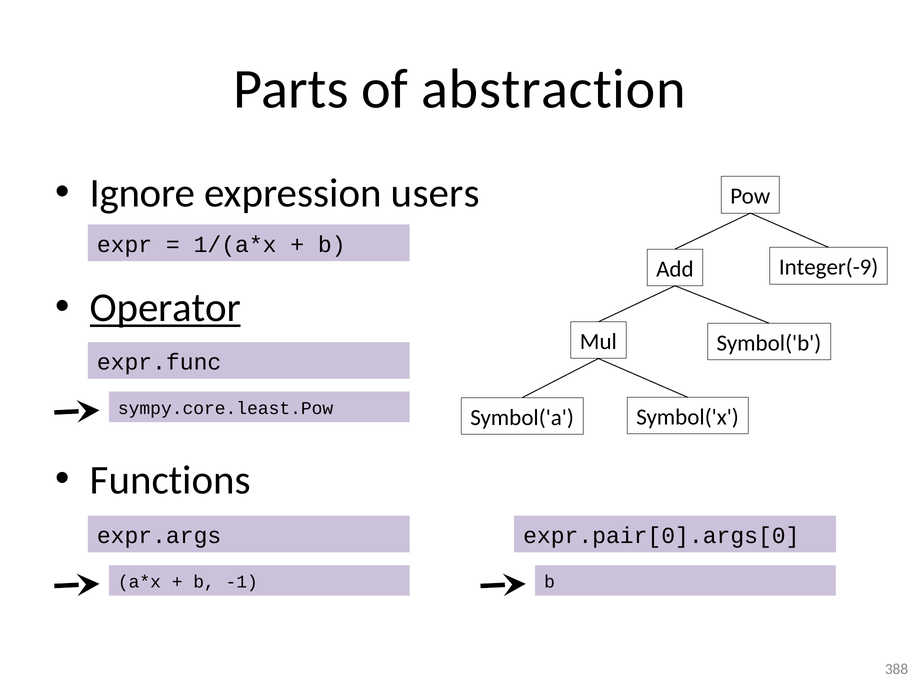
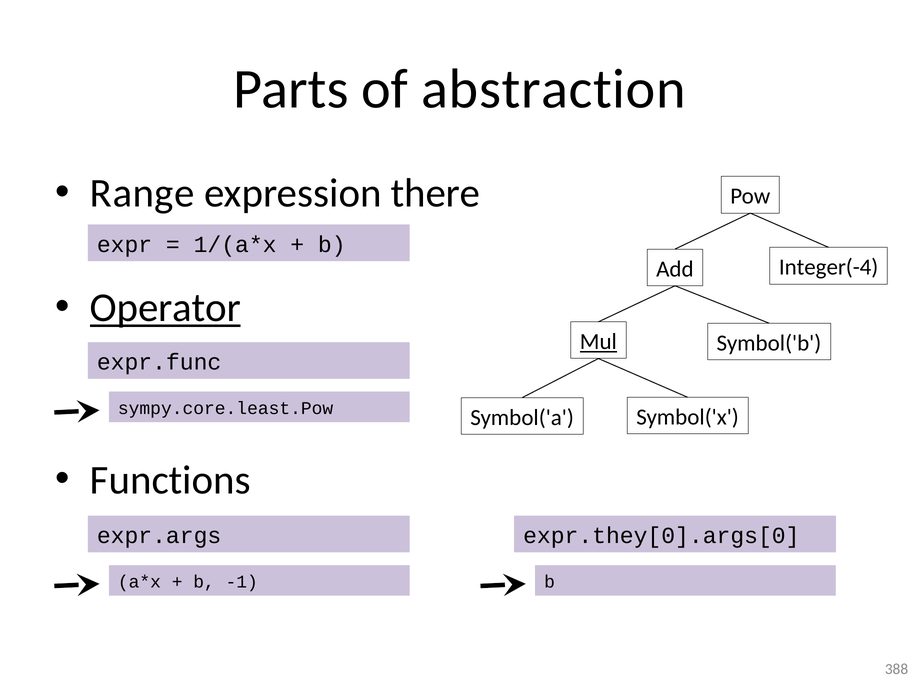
Ignore: Ignore -> Range
users: users -> there
Integer(-9: Integer(-9 -> Integer(-4
Mul underline: none -> present
expr.pair[0].args[0: expr.pair[0].args[0 -> expr.they[0].args[0
